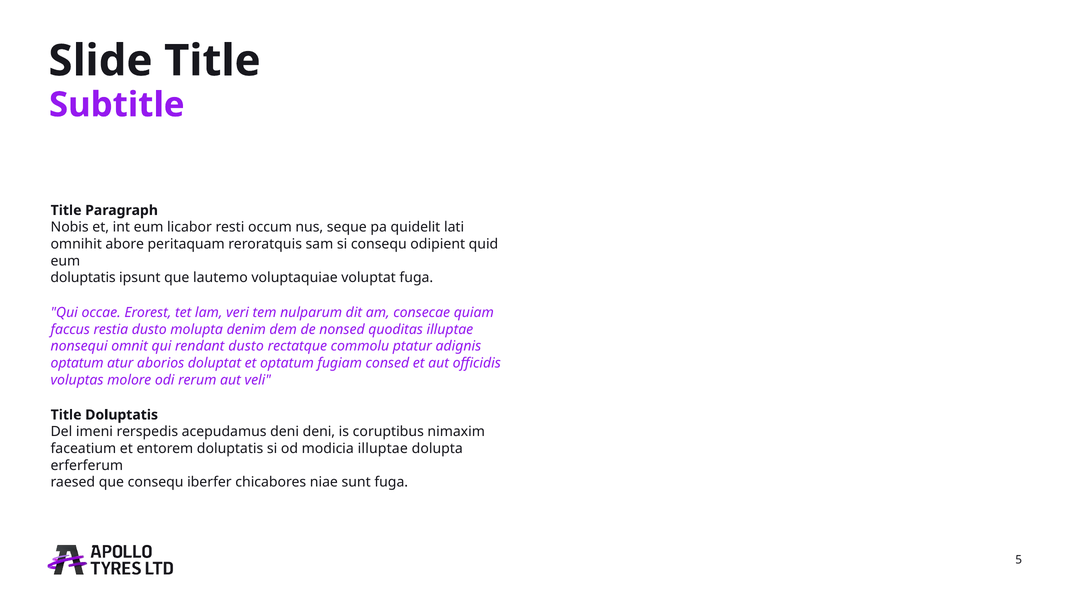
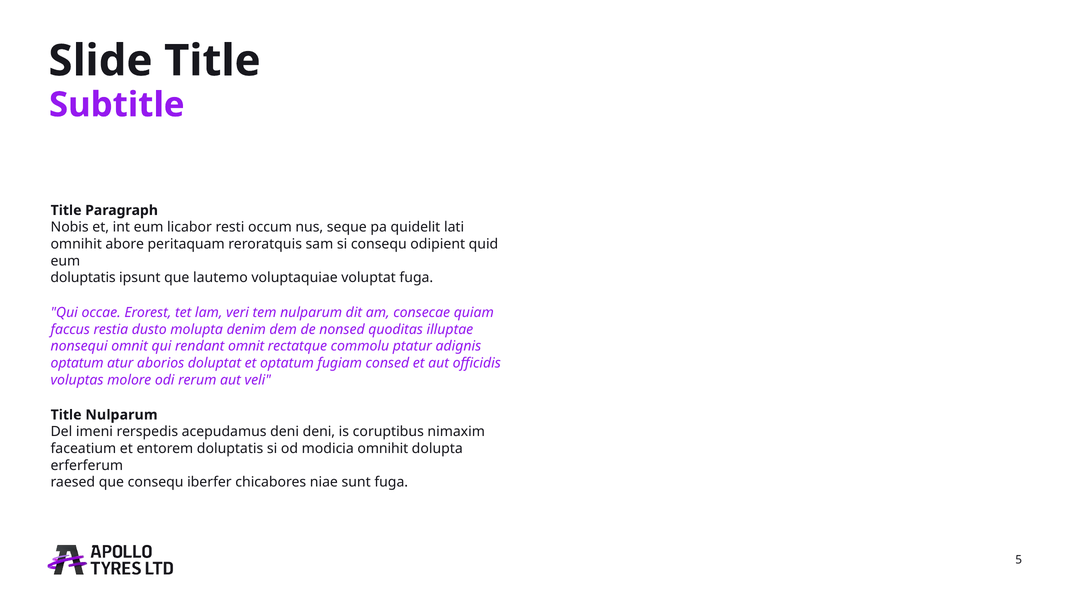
rendant dusto: dusto -> omnit
Title Doluptatis: Doluptatis -> Nulparum
modicia illuptae: illuptae -> omnihit
